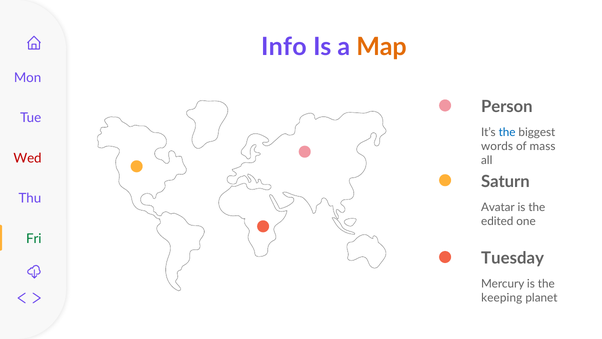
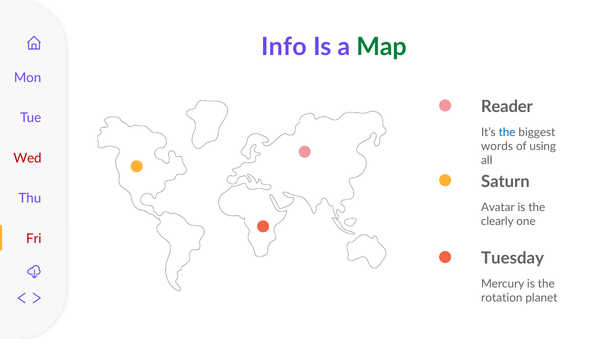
Map colour: orange -> green
Person: Person -> Reader
mass: mass -> using
edited: edited -> clearly
Fri colour: green -> red
keeping: keeping -> rotation
